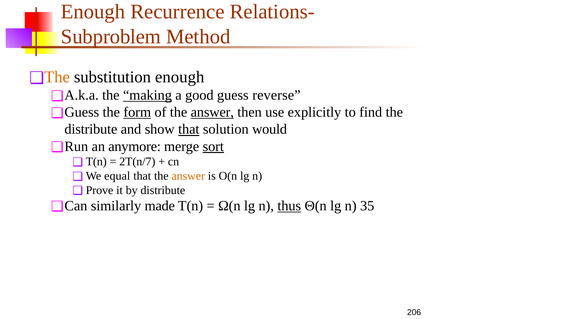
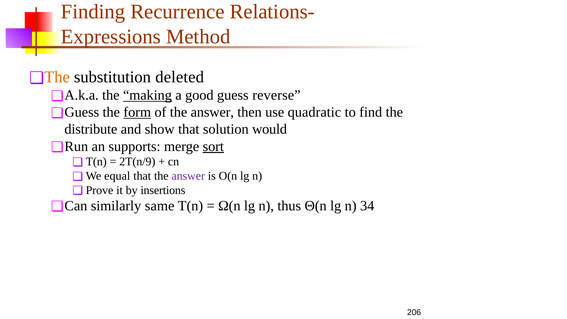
Enough at (93, 12): Enough -> Finding
Subproblem: Subproblem -> Expressions
substitution enough: enough -> deleted
answer at (212, 112) underline: present -> none
explicitly: explicitly -> quadratic
that at (189, 129) underline: present -> none
anymore: anymore -> supports
2T(n/7: 2T(n/7 -> 2T(n/9
answer at (188, 176) colour: orange -> purple
by distribute: distribute -> insertions
made: made -> same
thus underline: present -> none
35: 35 -> 34
